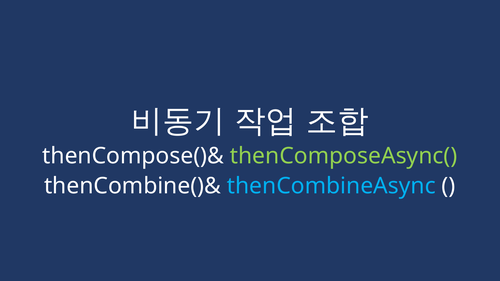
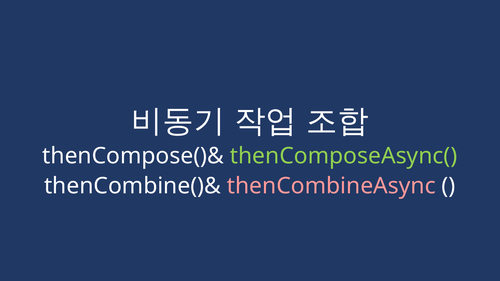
thenCombineAsync colour: light blue -> pink
